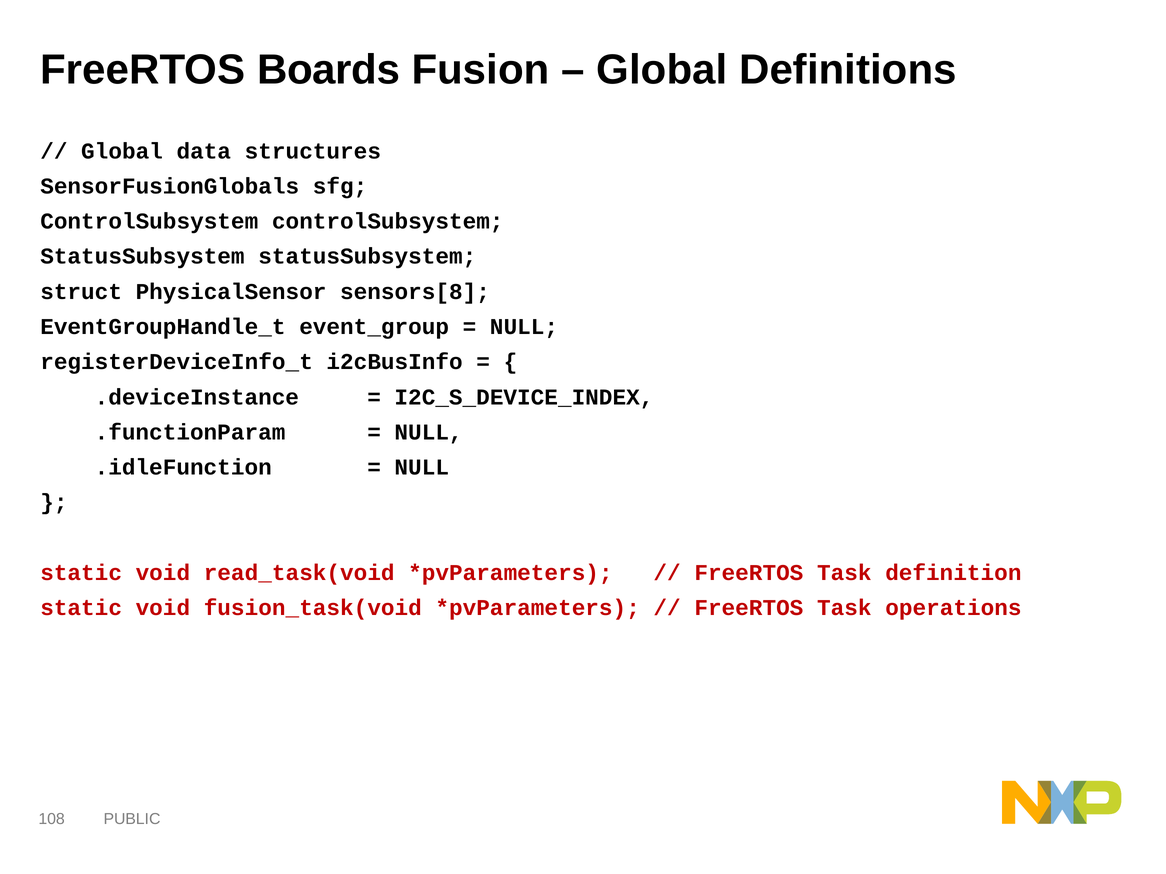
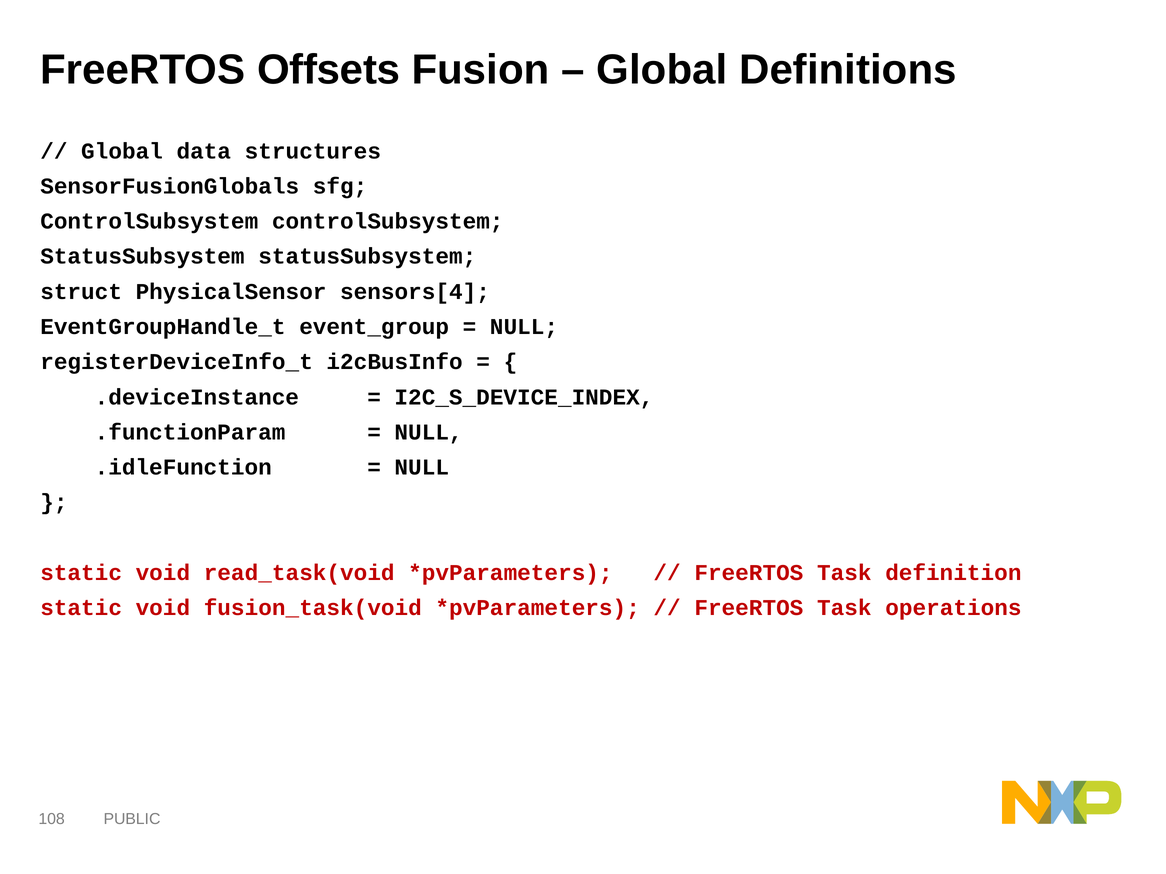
Boards: Boards -> Offsets
sensors[8: sensors[8 -> sensors[4
